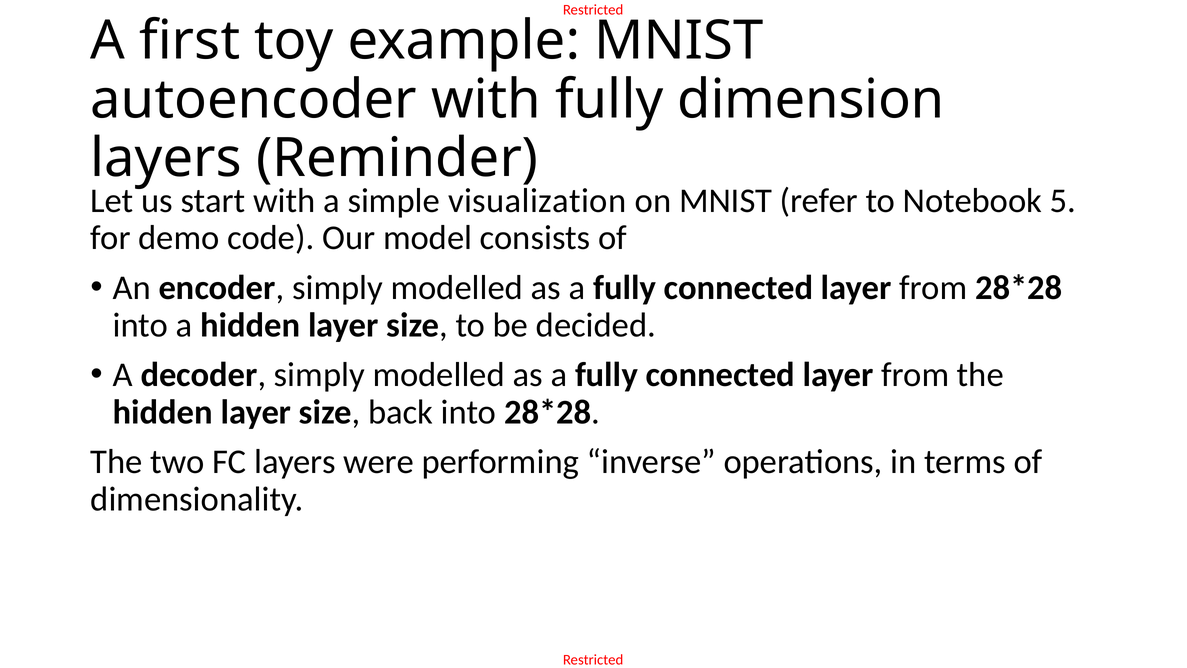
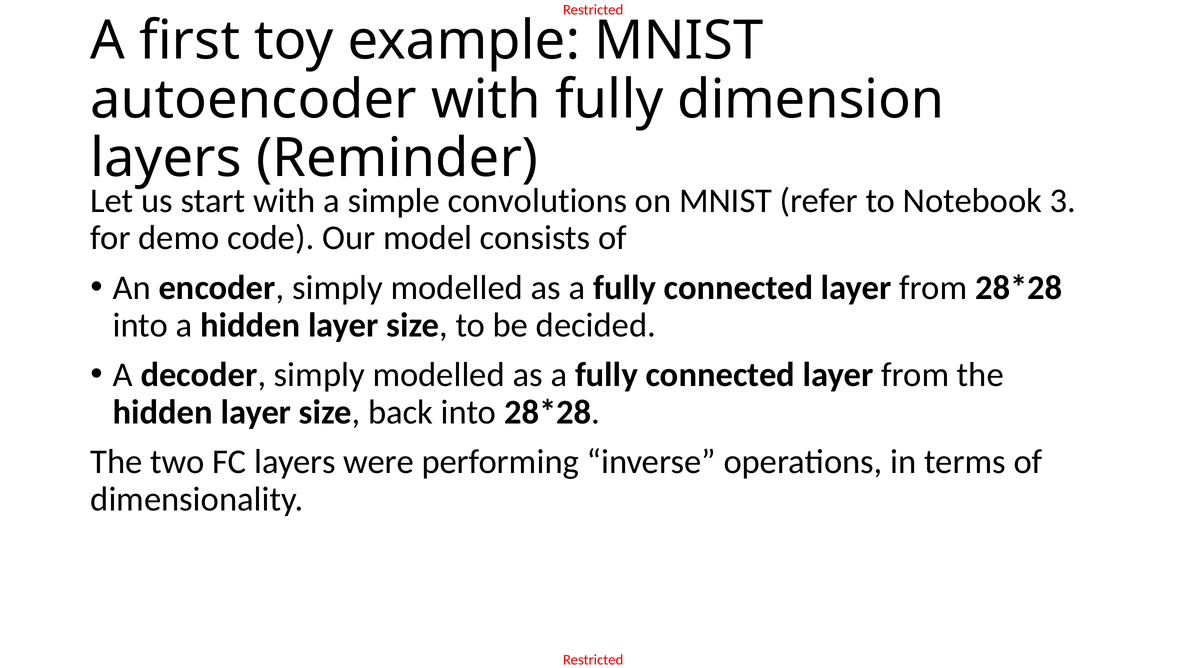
visualization: visualization -> convolutions
5: 5 -> 3
